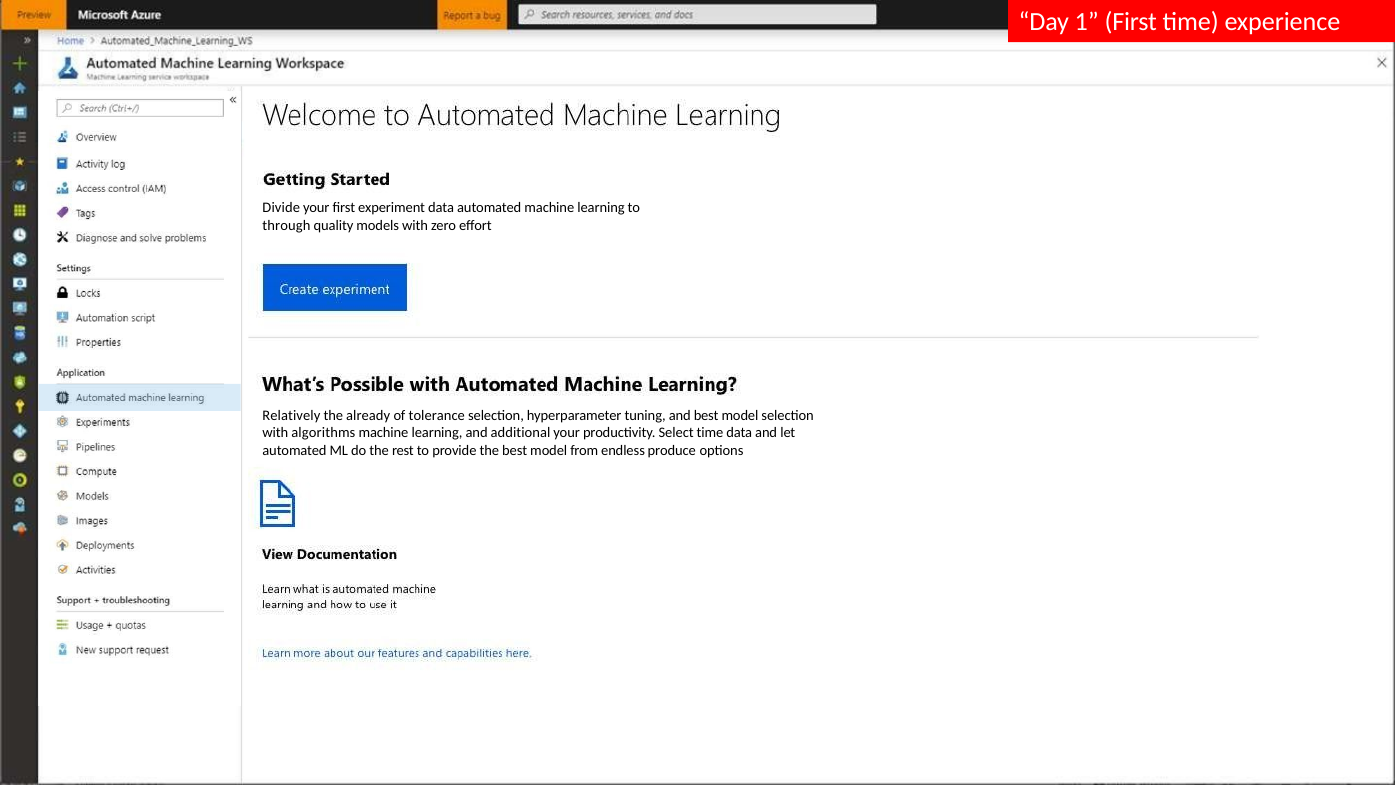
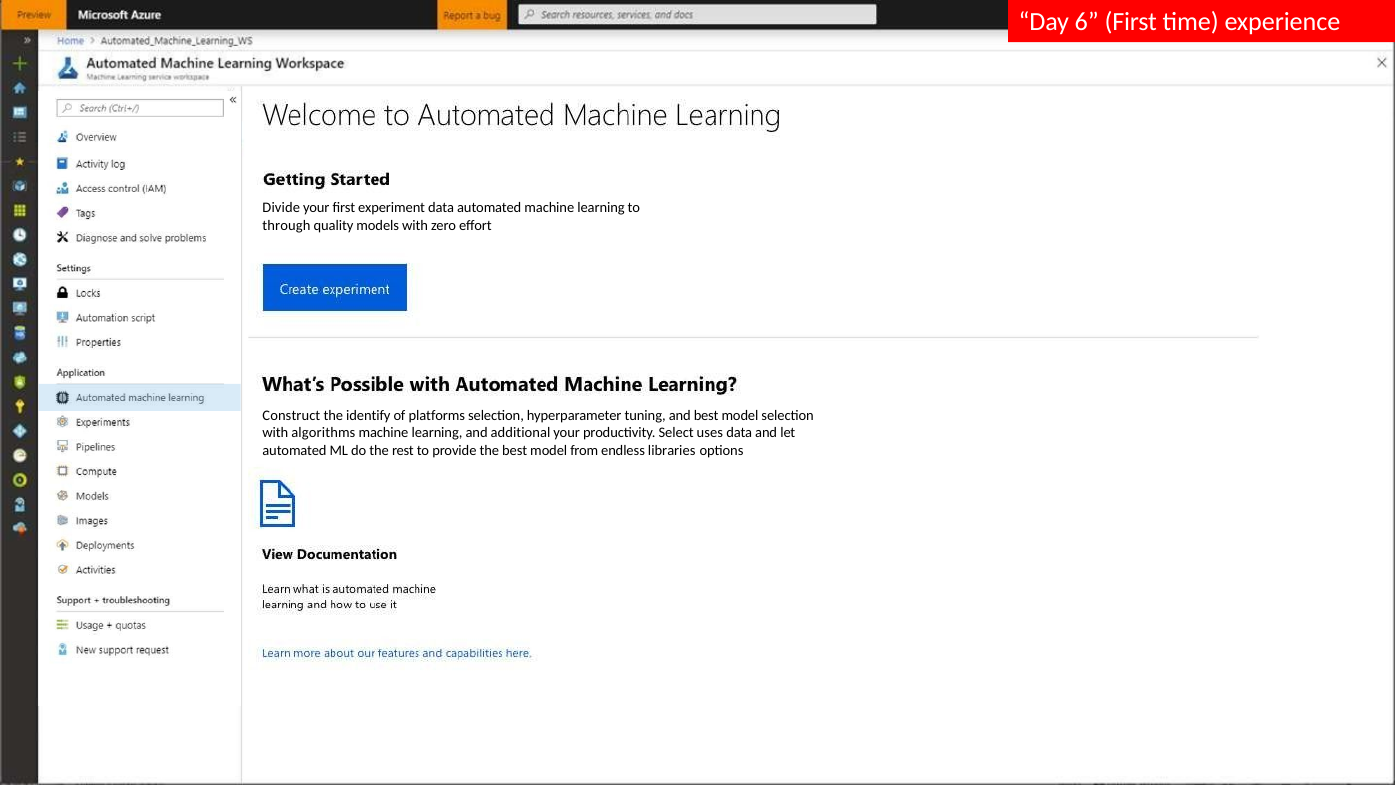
1: 1 -> 6
Relatively: Relatively -> Construct
already: already -> identify
tolerance: tolerance -> platforms
Select time: time -> uses
produce: produce -> libraries
